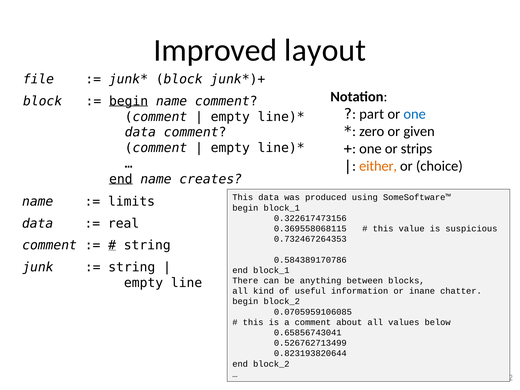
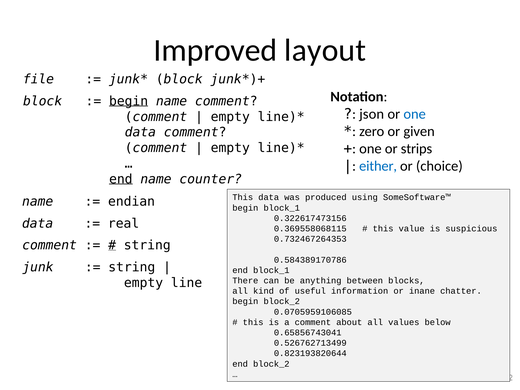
part: part -> json
either colour: orange -> blue
creates: creates -> counter
limits: limits -> endian
